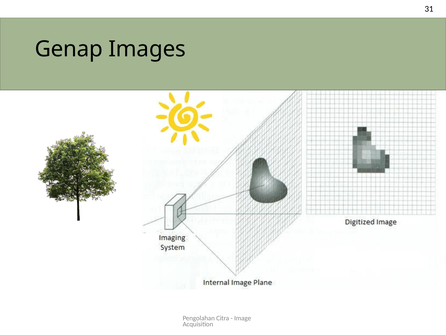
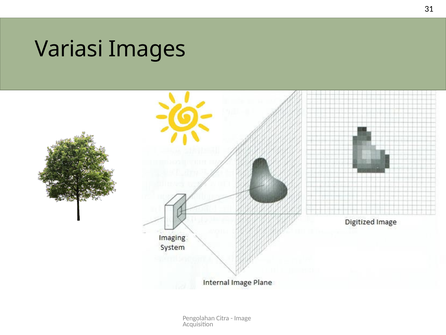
Genap: Genap -> Variasi
